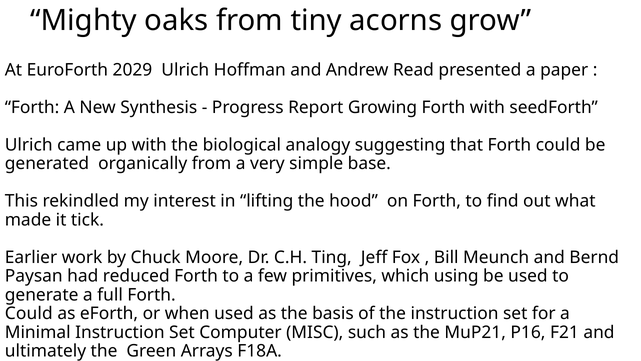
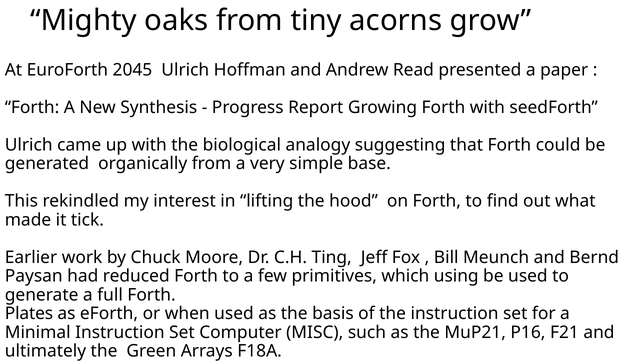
2029: 2029 -> 2045
Could at (29, 313): Could -> Plates
